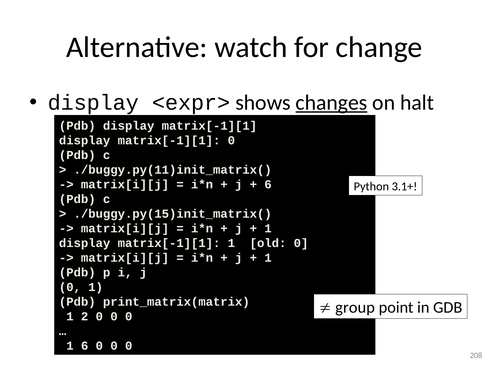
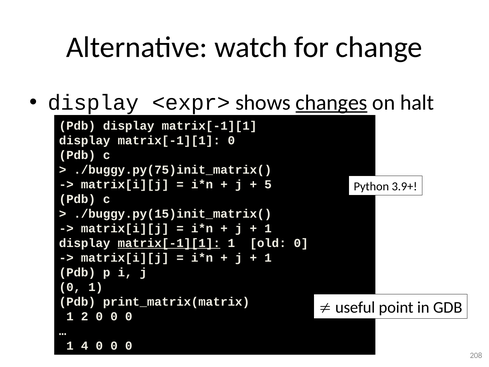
./buggy.py(11)init_matrix(: ./buggy.py(11)init_matrix( -> ./buggy.py(75)init_matrix(
6 at (268, 184): 6 -> 5
3.1+: 3.1+ -> 3.9+
matrix[-1][1 at (169, 243) underline: none -> present
group: group -> useful
1 6: 6 -> 4
